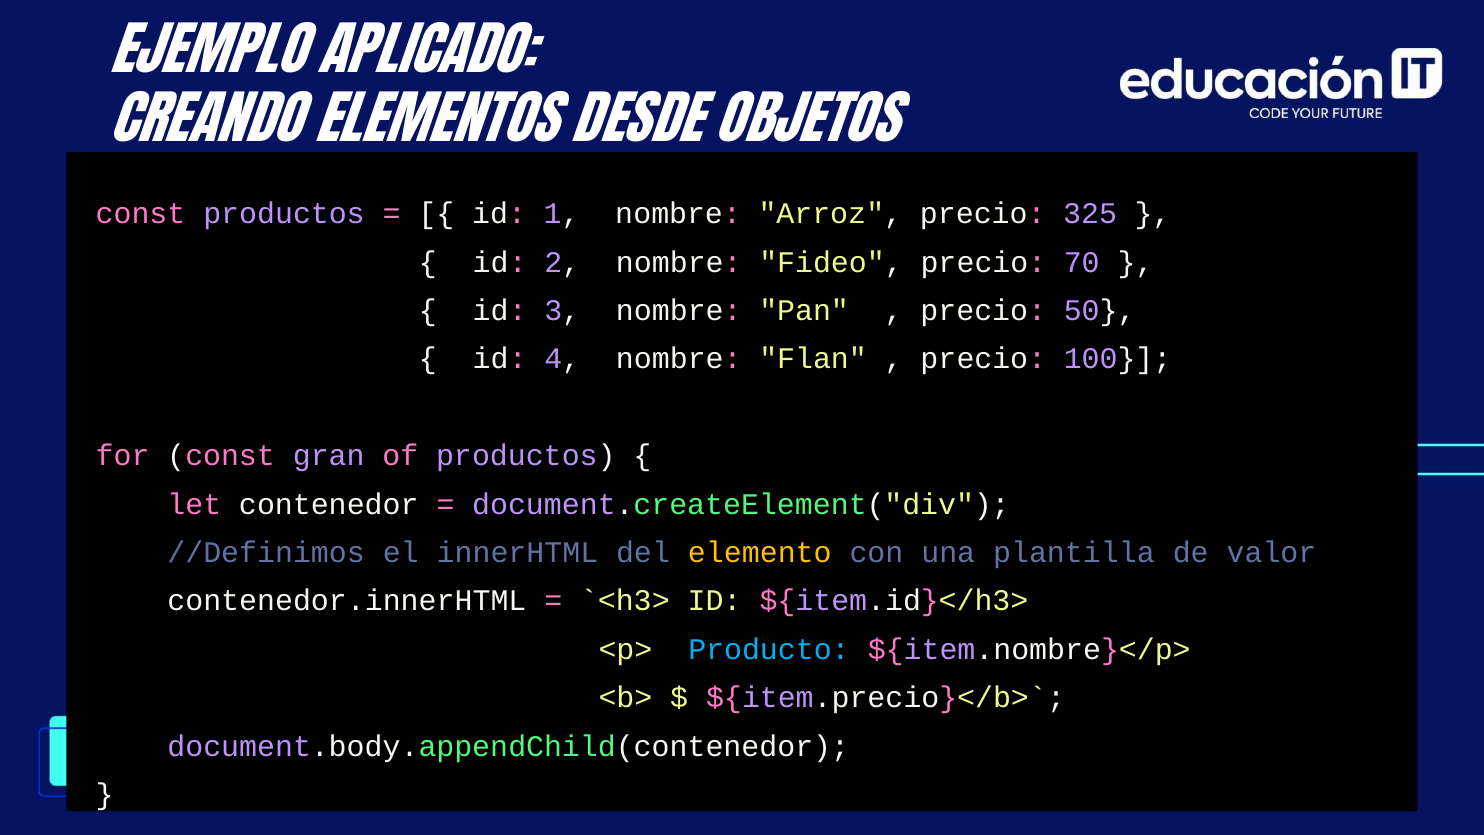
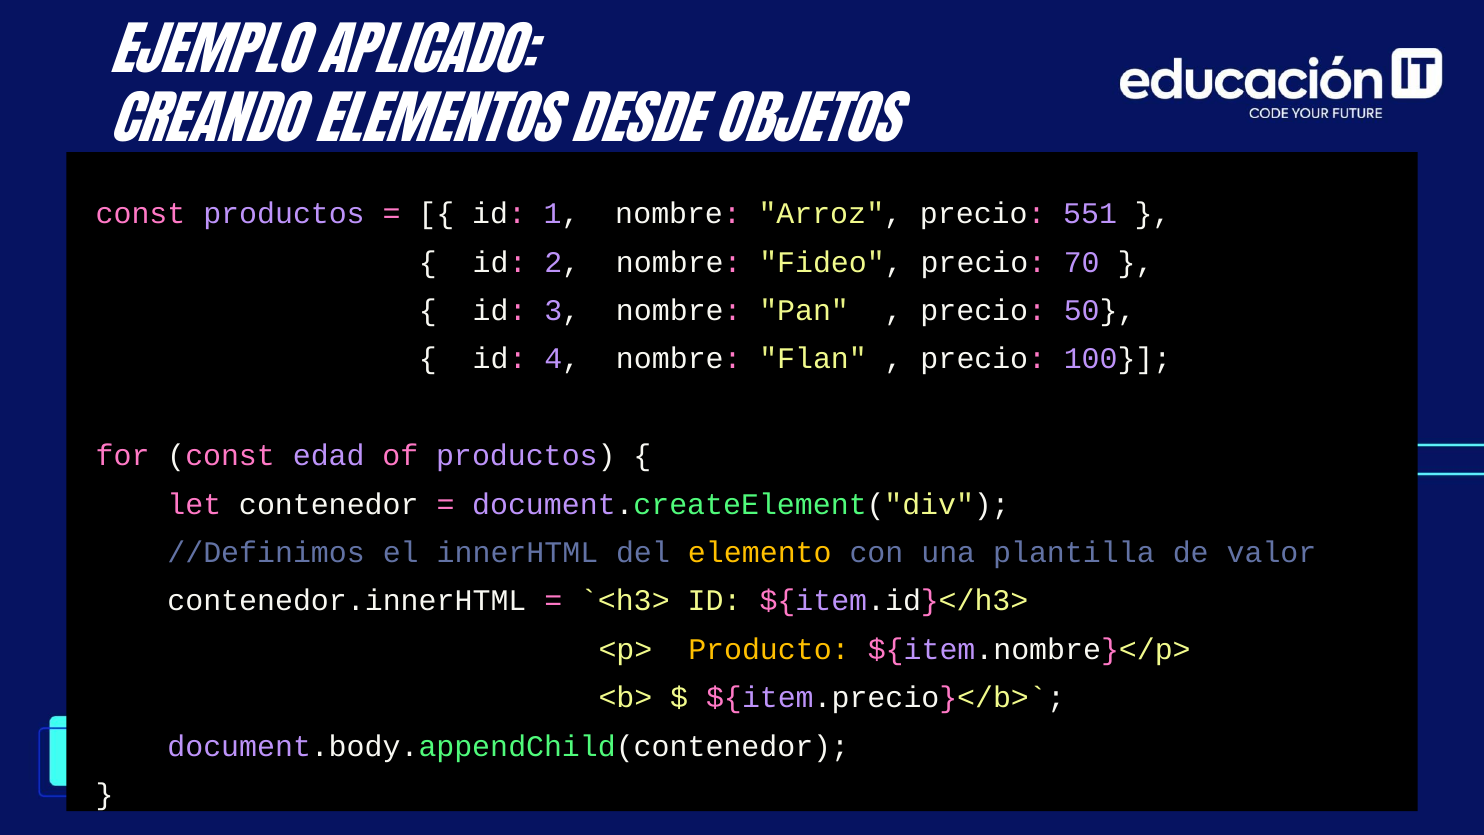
325: 325 -> 551
gran: gran -> edad
Producto colour: light blue -> yellow
